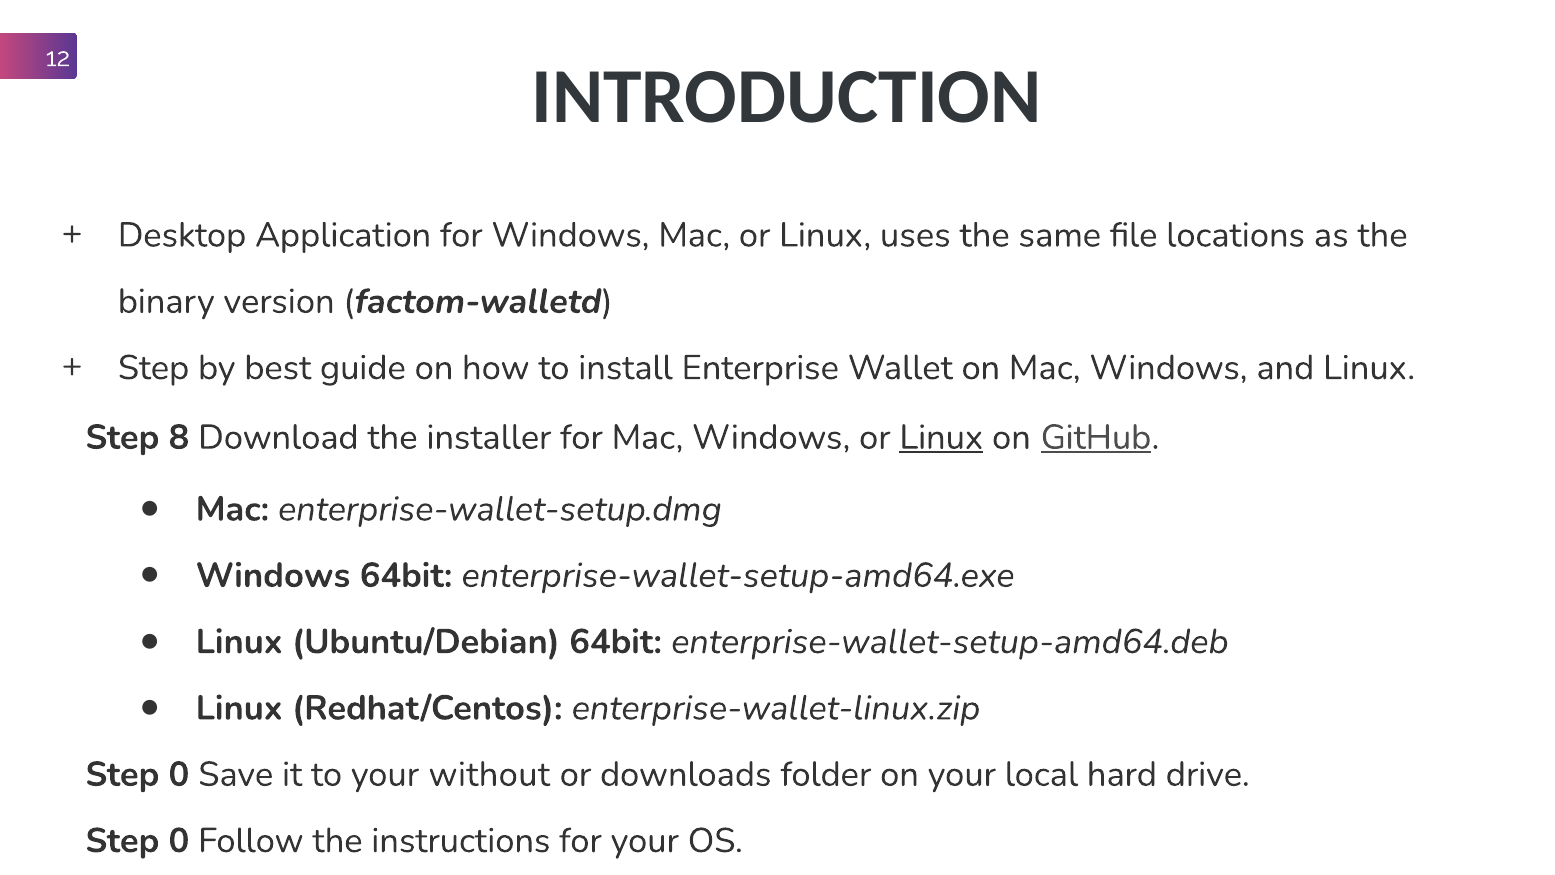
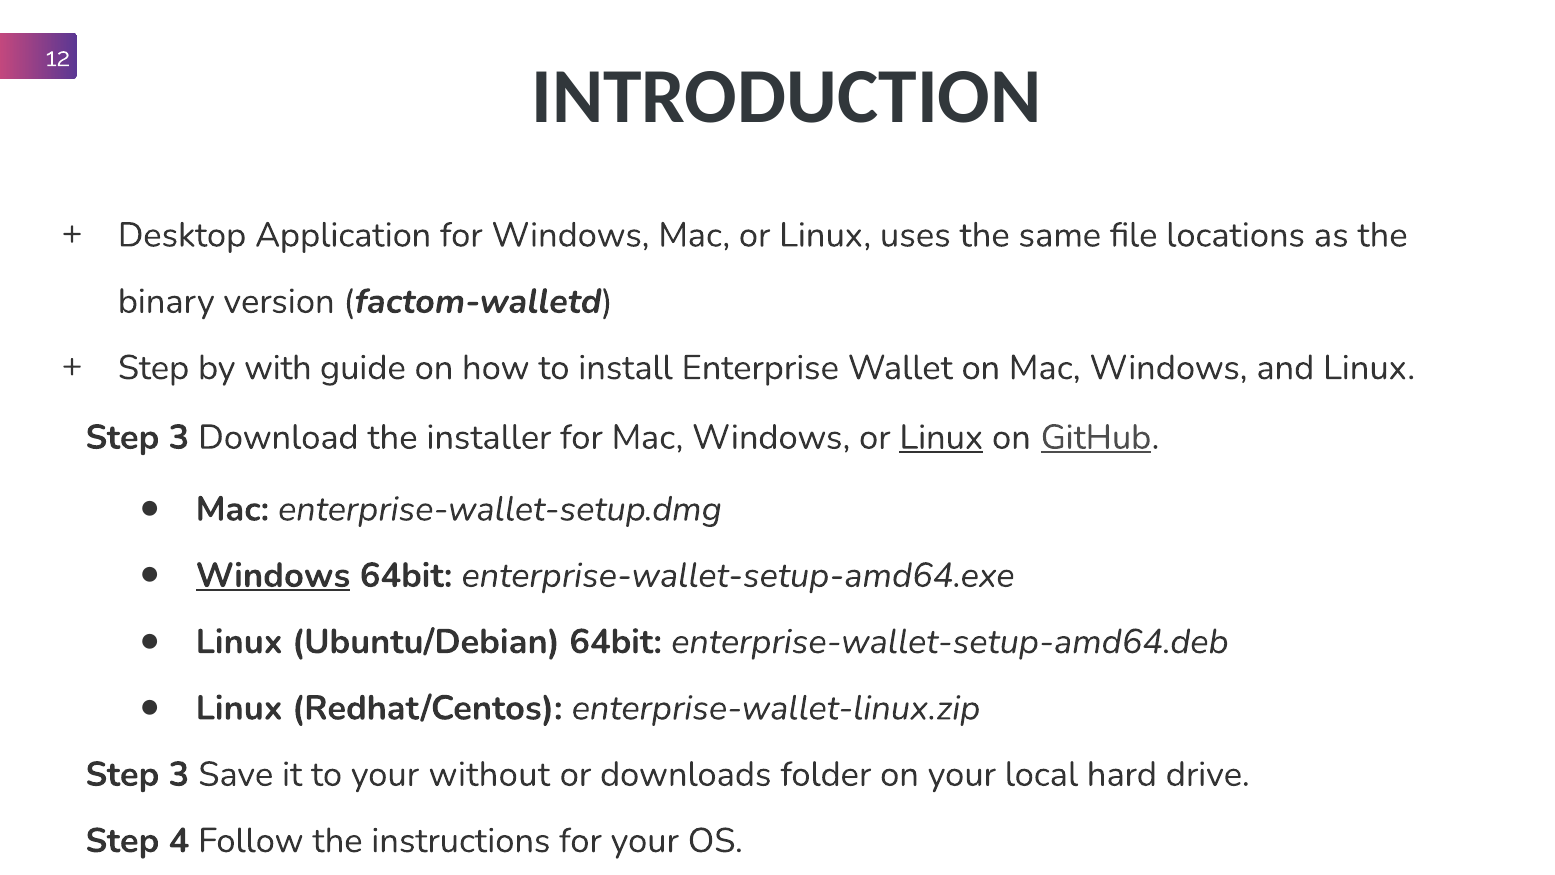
best: best -> with
8 at (179, 437): 8 -> 3
Windows at (273, 575) underline: none -> present
0 at (179, 774): 0 -> 3
0 at (179, 840): 0 -> 4
